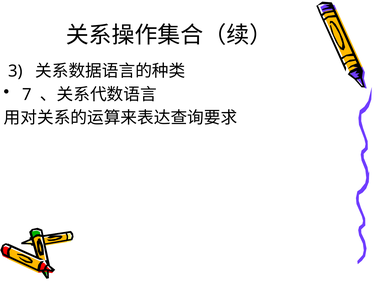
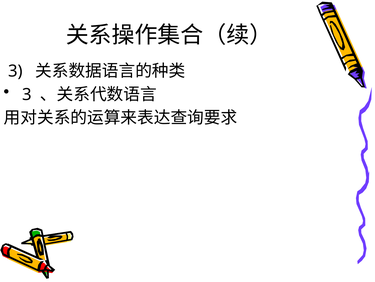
7 at (27, 94): 7 -> 3
